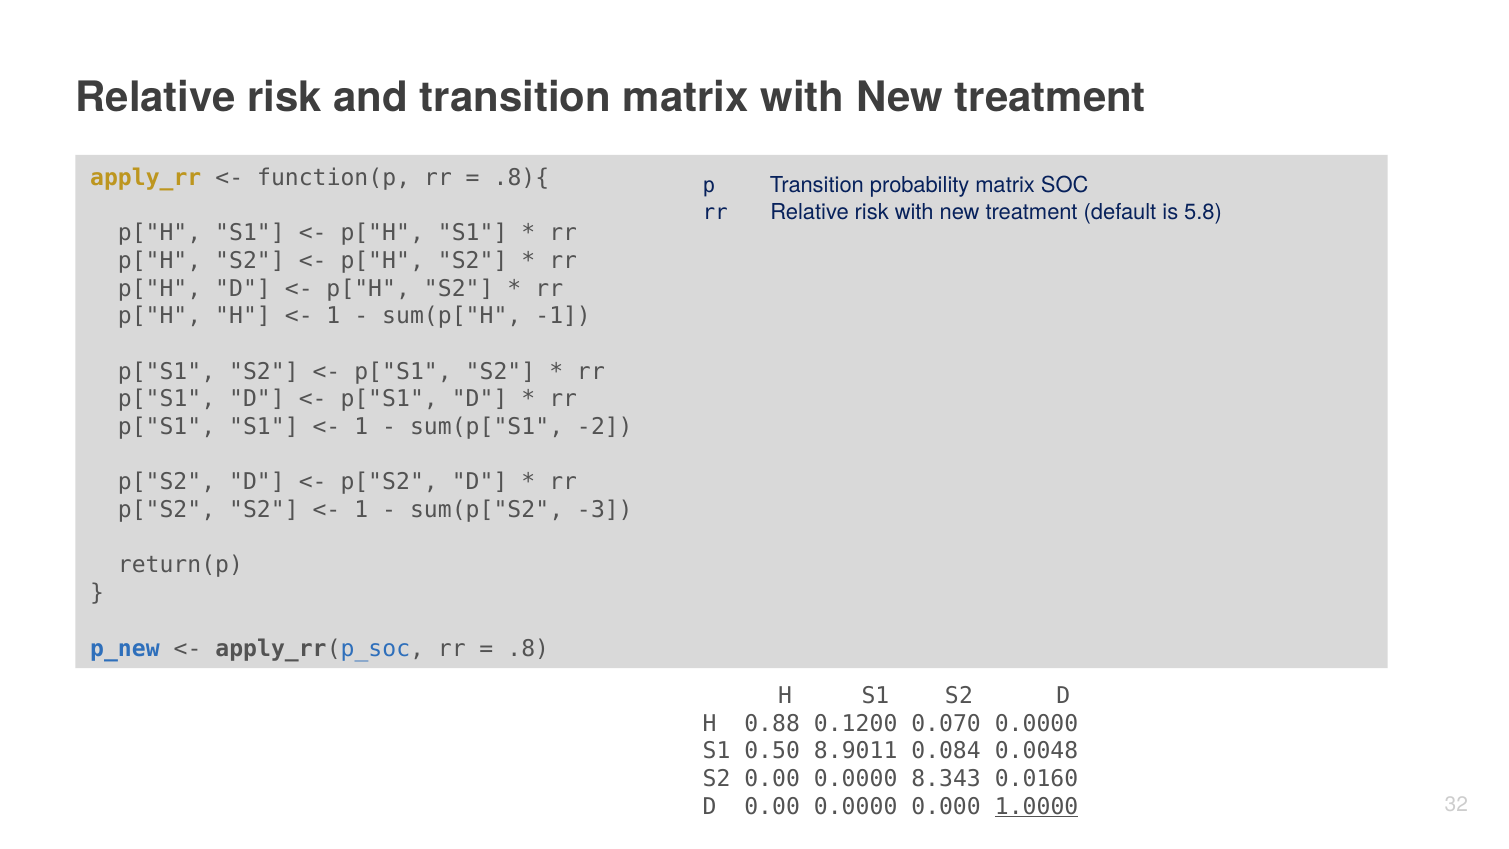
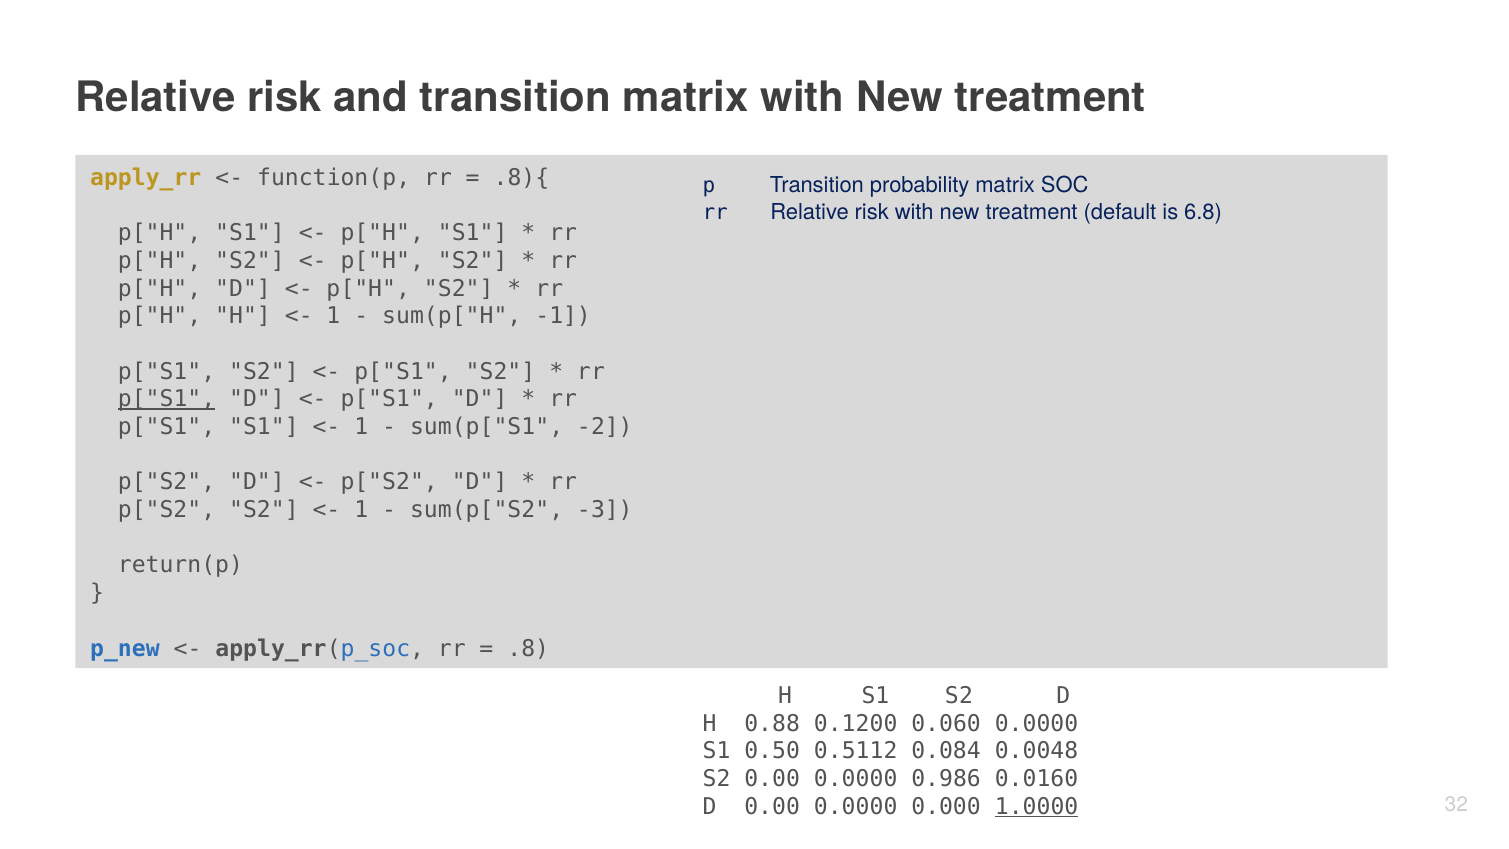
5.8: 5.8 -> 6.8
p["S1 at (167, 399) underline: none -> present
0.070: 0.070 -> 0.060
8.9011: 8.9011 -> 0.5112
8.343: 8.343 -> 0.986
